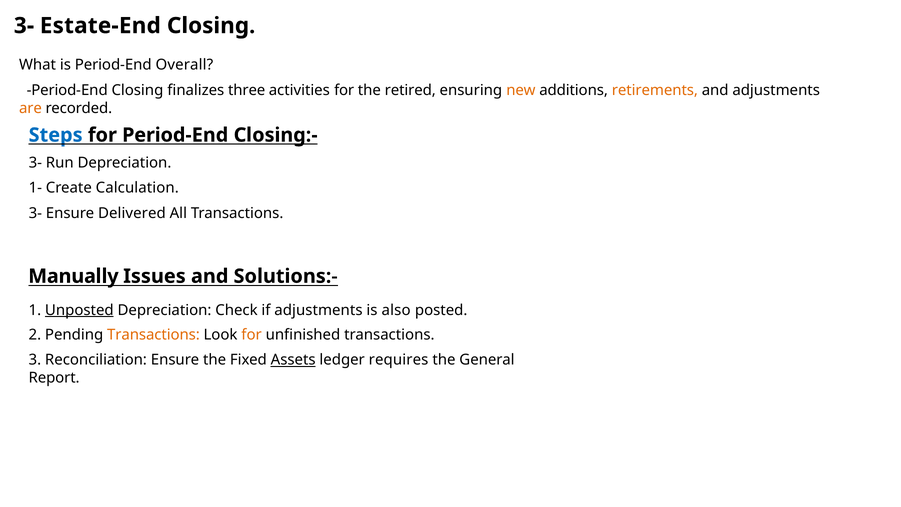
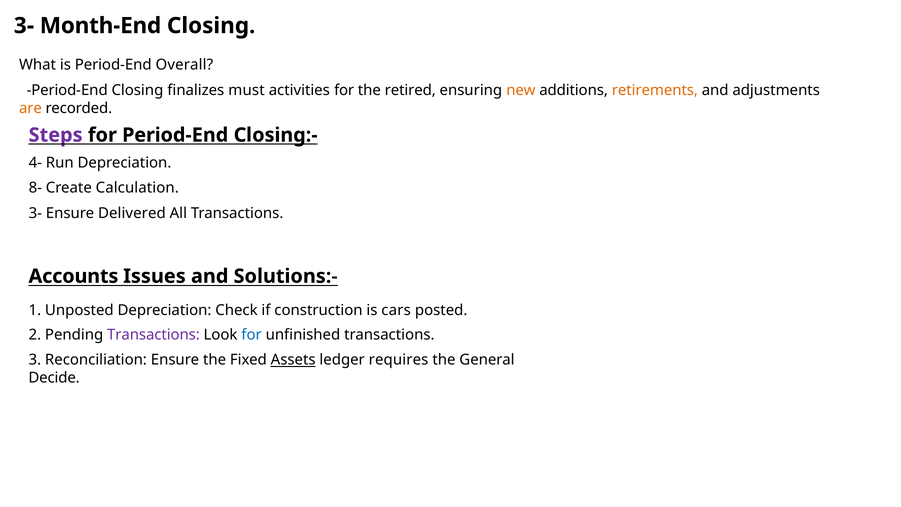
Estate-End: Estate-End -> Month-End
three: three -> must
Steps colour: blue -> purple
3- at (35, 163): 3- -> 4-
1-: 1- -> 8-
Manually: Manually -> Accounts
Unposted underline: present -> none
if adjustments: adjustments -> construction
also: also -> cars
Transactions at (153, 335) colour: orange -> purple
for at (252, 335) colour: orange -> blue
Report: Report -> Decide
